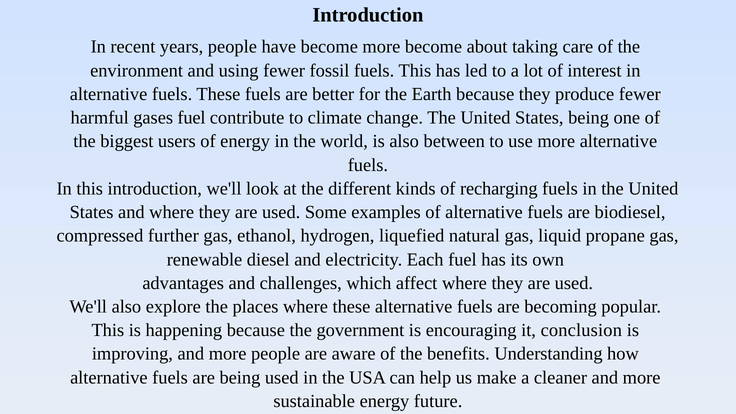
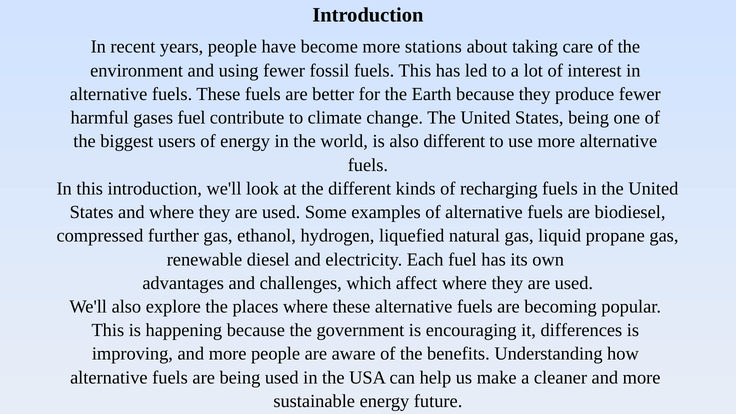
more become: become -> stations
also between: between -> different
conclusion: conclusion -> differences
